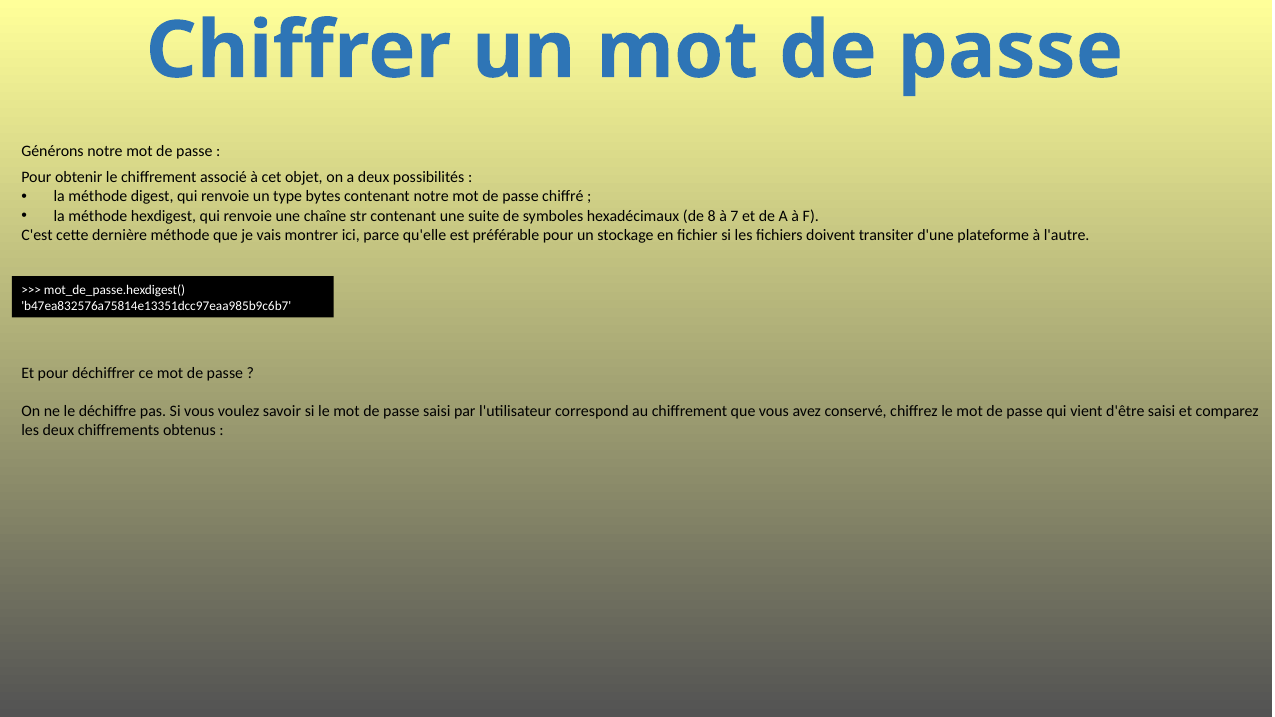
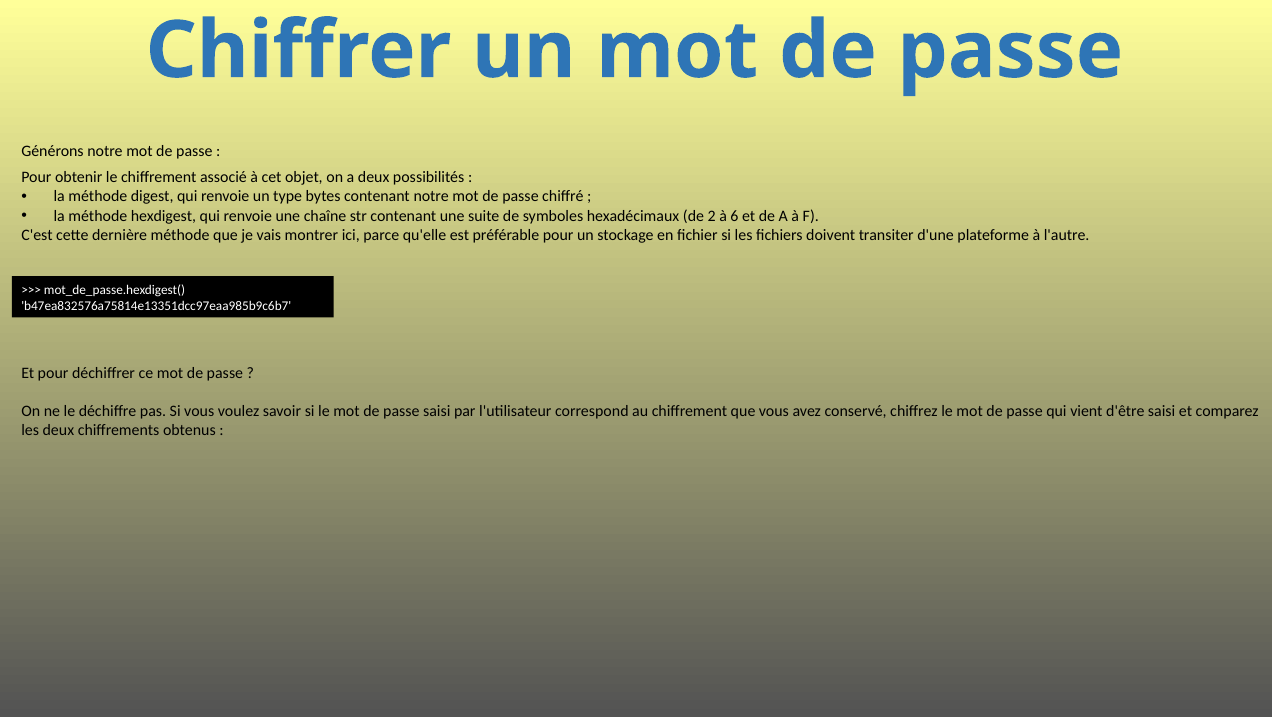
8: 8 -> 2
7: 7 -> 6
